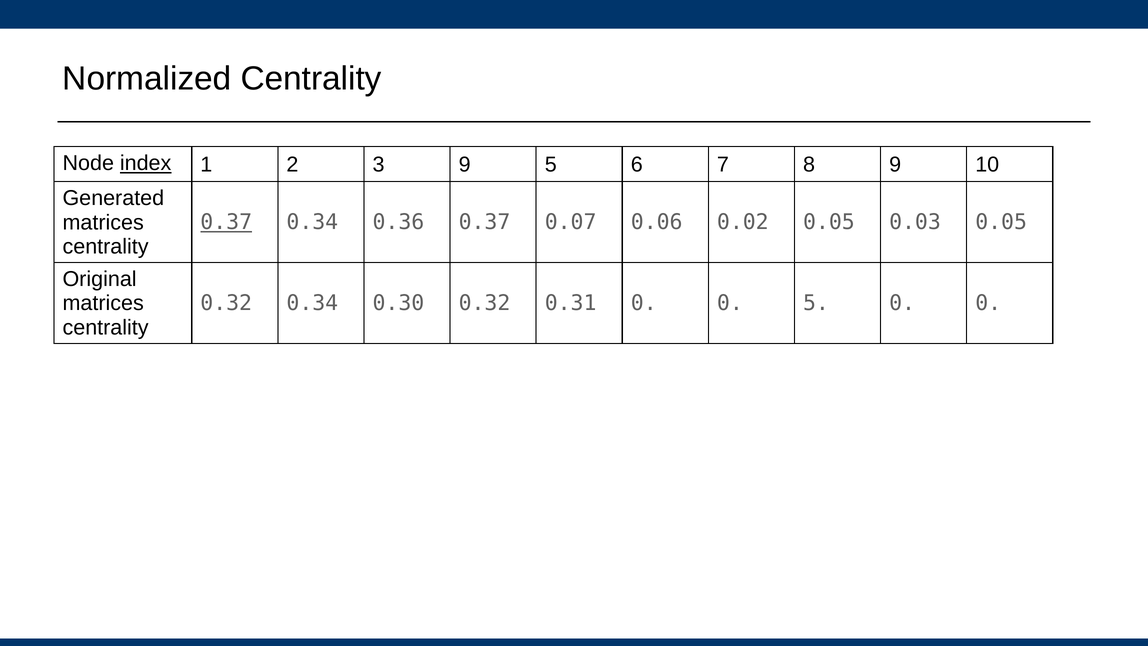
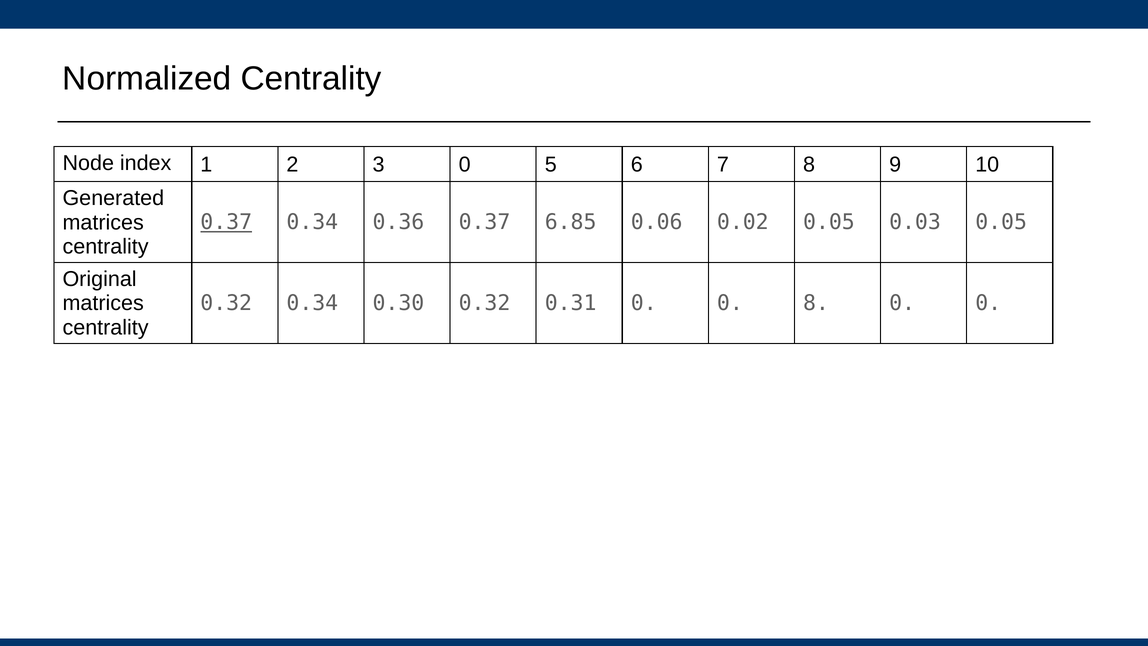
index underline: present -> none
3 9: 9 -> 0
0.07: 0.07 -> 6.85
0 5: 5 -> 8
